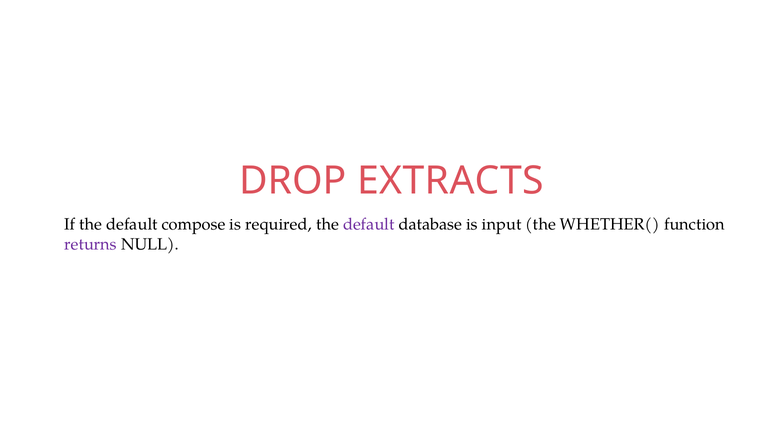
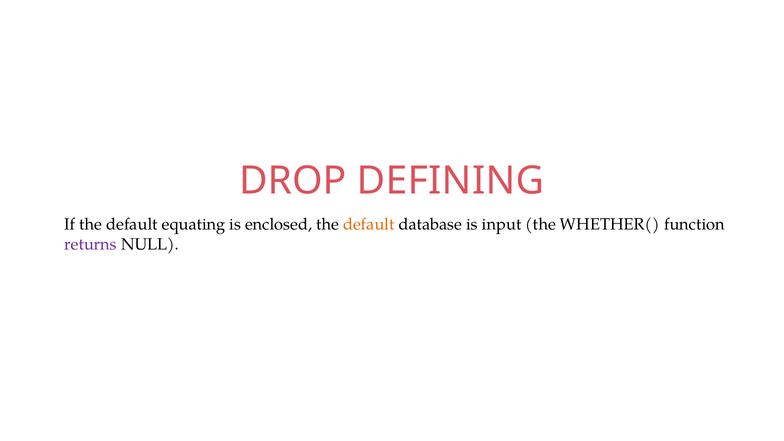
EXTRACTS: EXTRACTS -> DEFINING
compose: compose -> equating
required: required -> enclosed
default at (369, 225) colour: purple -> orange
